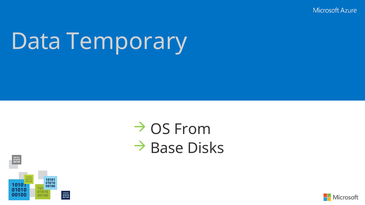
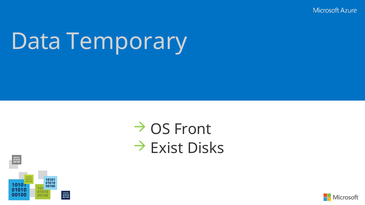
From: From -> Front
Base: Base -> Exist
